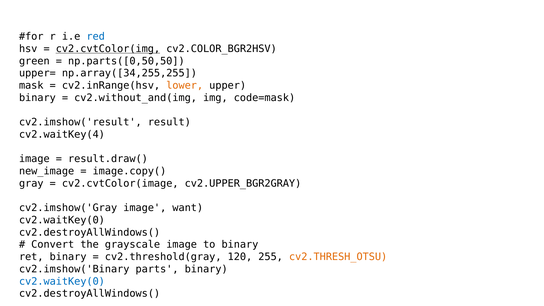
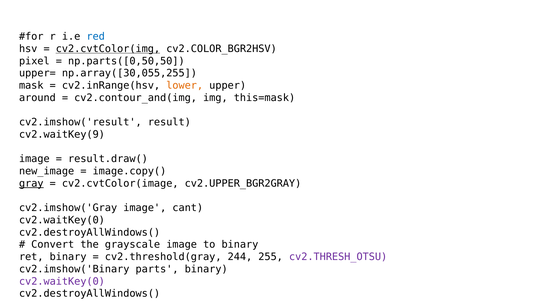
green: green -> pixel
np.array([34,255,255: np.array([34,255,255 -> np.array([30,055,255
binary at (37, 98): binary -> around
cv2.without_and(img: cv2.without_and(img -> cv2.contour_and(img
code=mask: code=mask -> this=mask
cv2.waitKey(4: cv2.waitKey(4 -> cv2.waitKey(9
gray underline: none -> present
want: want -> cant
120: 120 -> 244
cv2.THRESH_OTSU colour: orange -> purple
cv2.waitKey(0 at (62, 281) colour: blue -> purple
